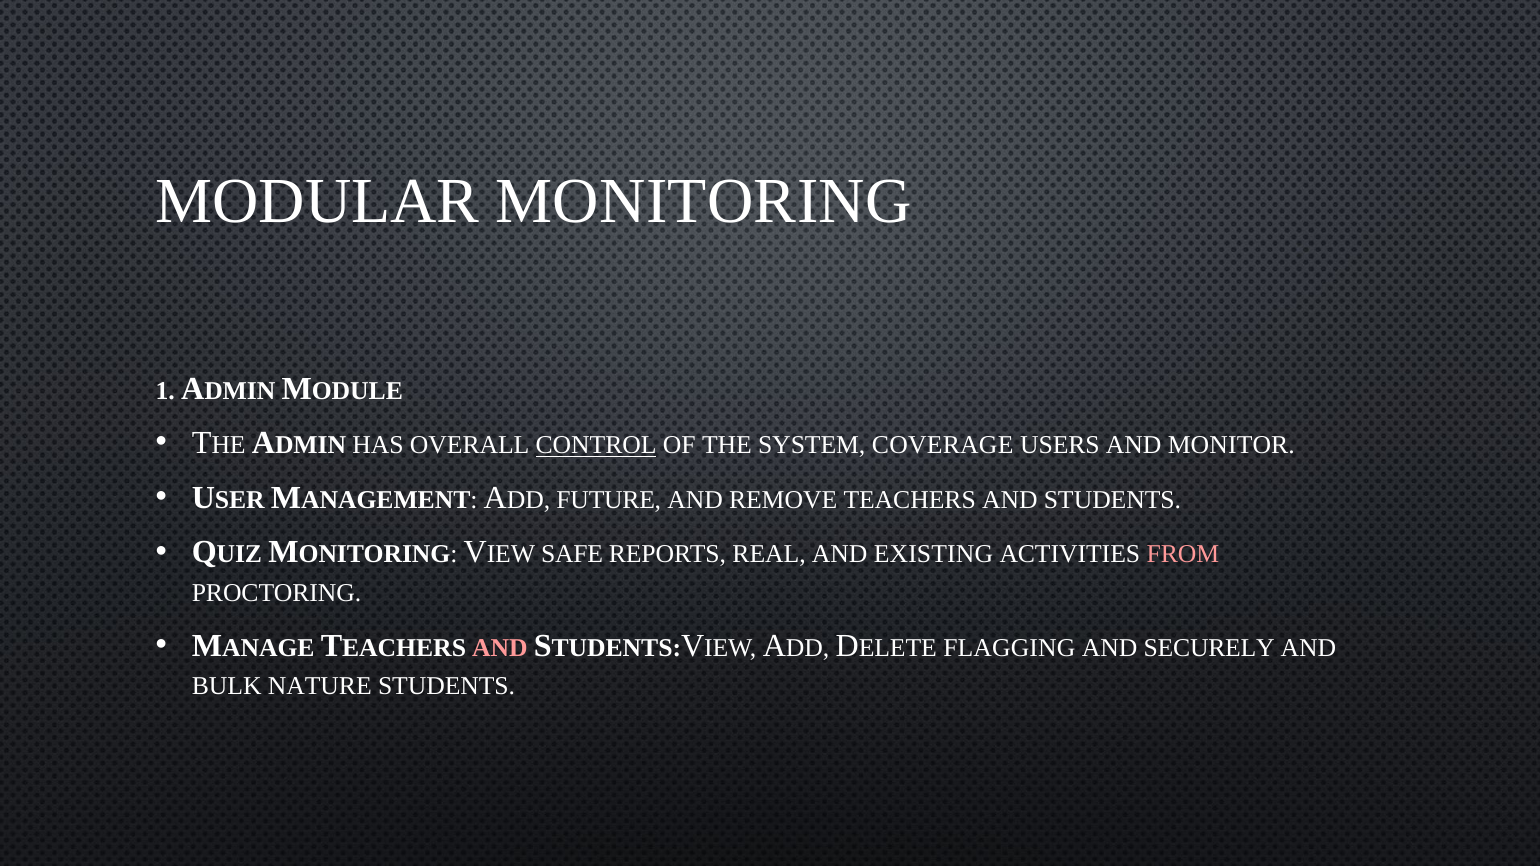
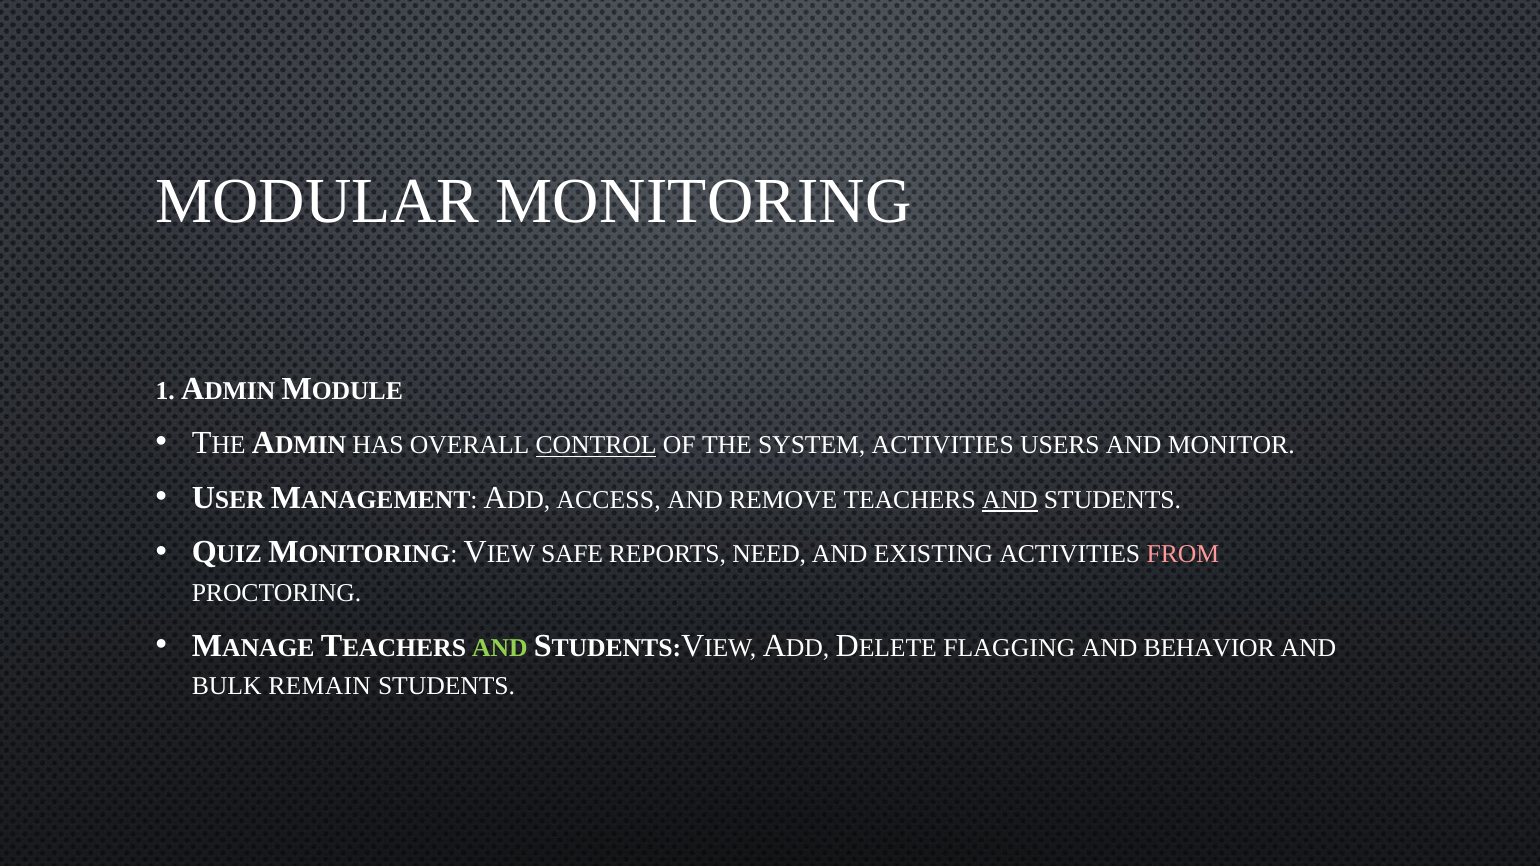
SYSTEM COVERAGE: COVERAGE -> ACTIVITIES
FUTURE: FUTURE -> ACCESS
AND at (1010, 500) underline: none -> present
REAL: REAL -> NEED
AND at (500, 648) colour: pink -> light green
SECURELY: SECURELY -> BEHAVIOR
NATURE: NATURE -> REMAIN
